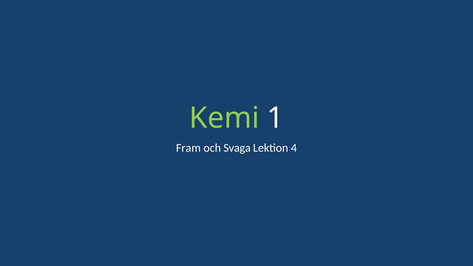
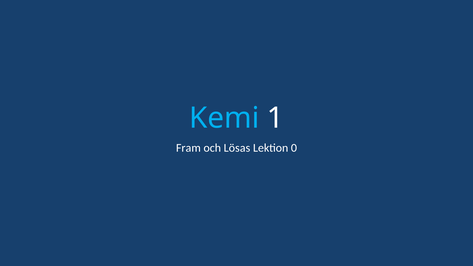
Kemi colour: light green -> light blue
Svaga: Svaga -> Lösas
4: 4 -> 0
